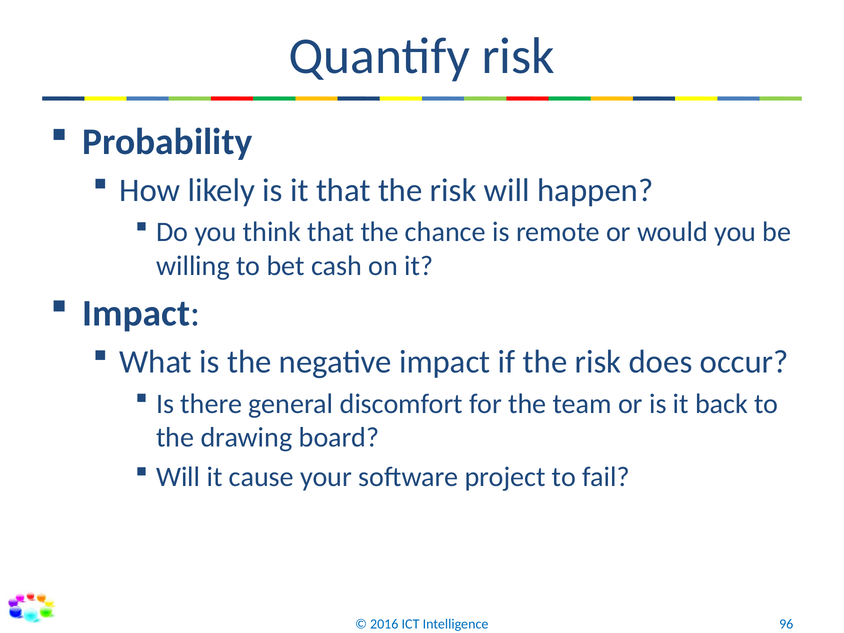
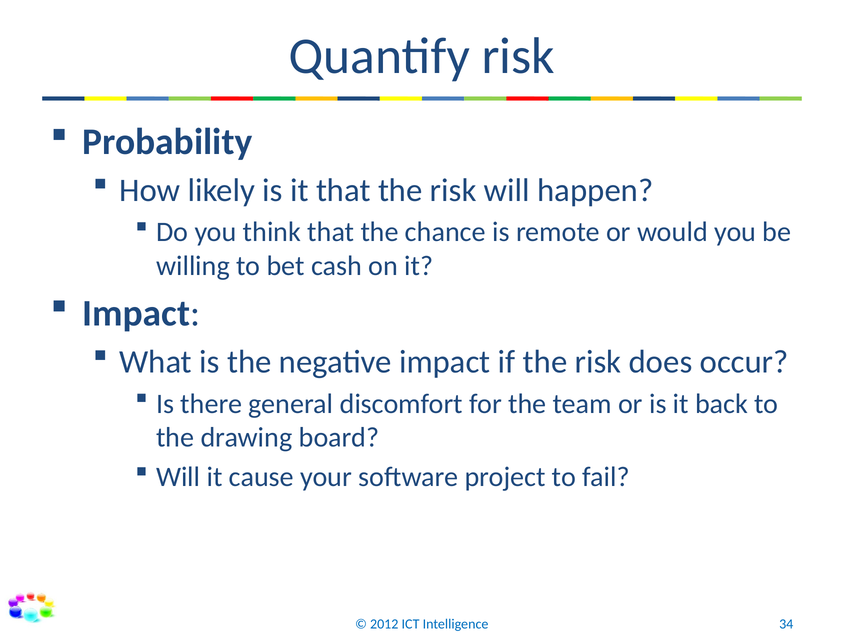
2016: 2016 -> 2012
96: 96 -> 34
